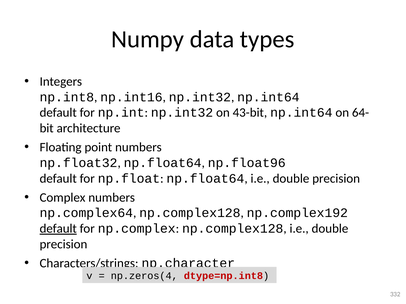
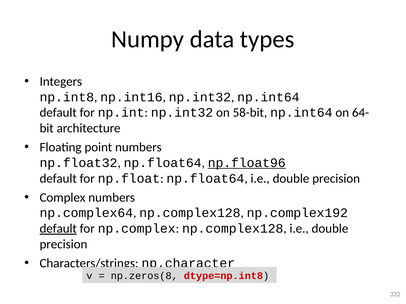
43-bit: 43-bit -> 58-bit
np.float96 underline: none -> present
np.zeros(4: np.zeros(4 -> np.zeros(8
